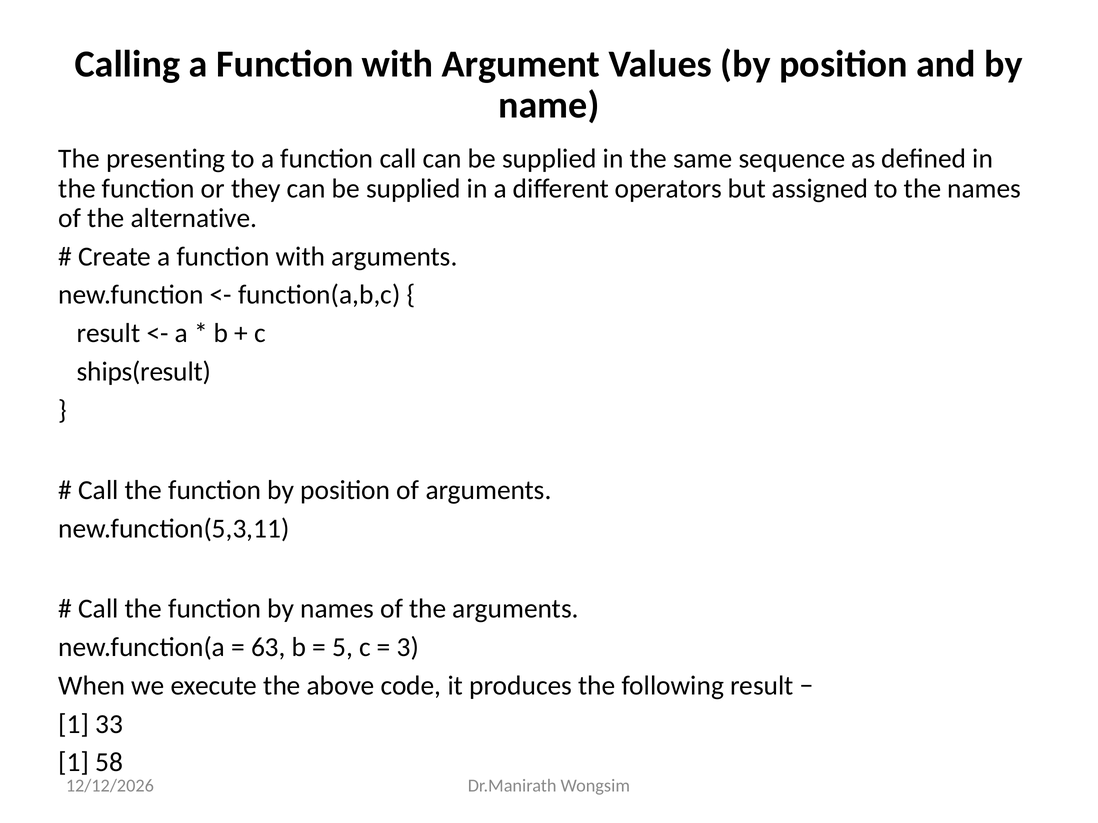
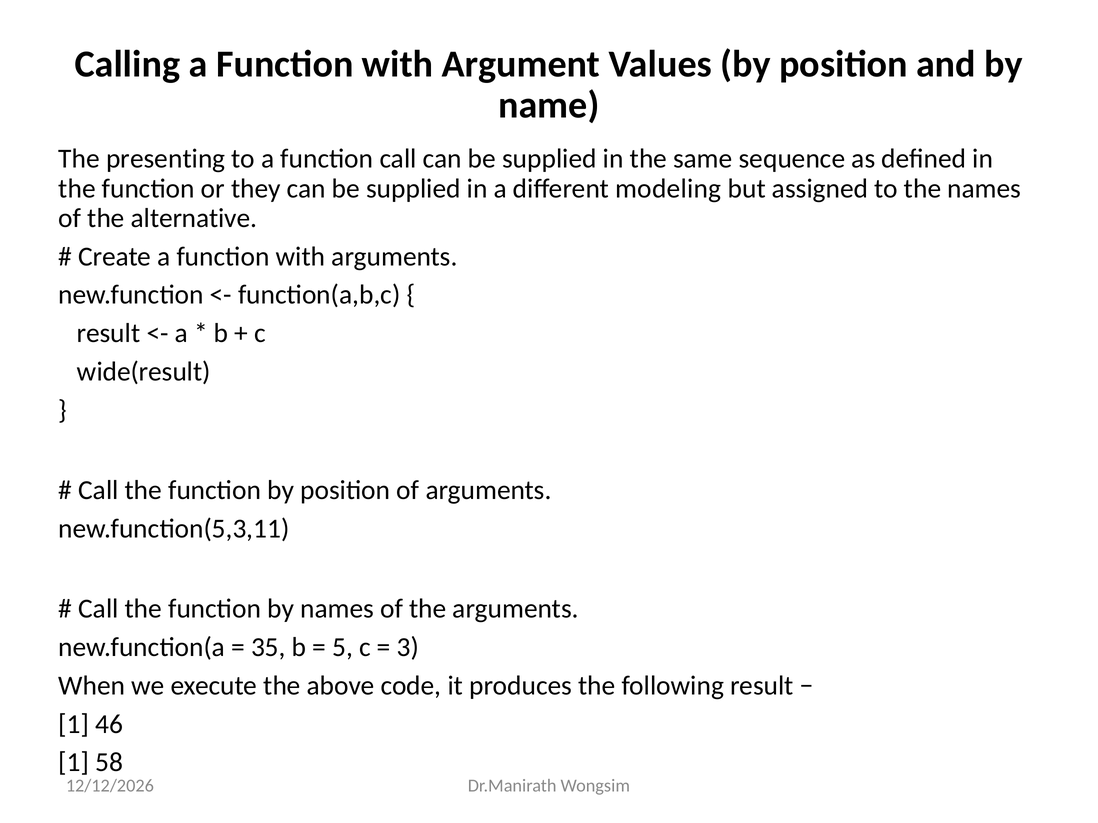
operators: operators -> modeling
ships(result: ships(result -> wide(result
63: 63 -> 35
33: 33 -> 46
